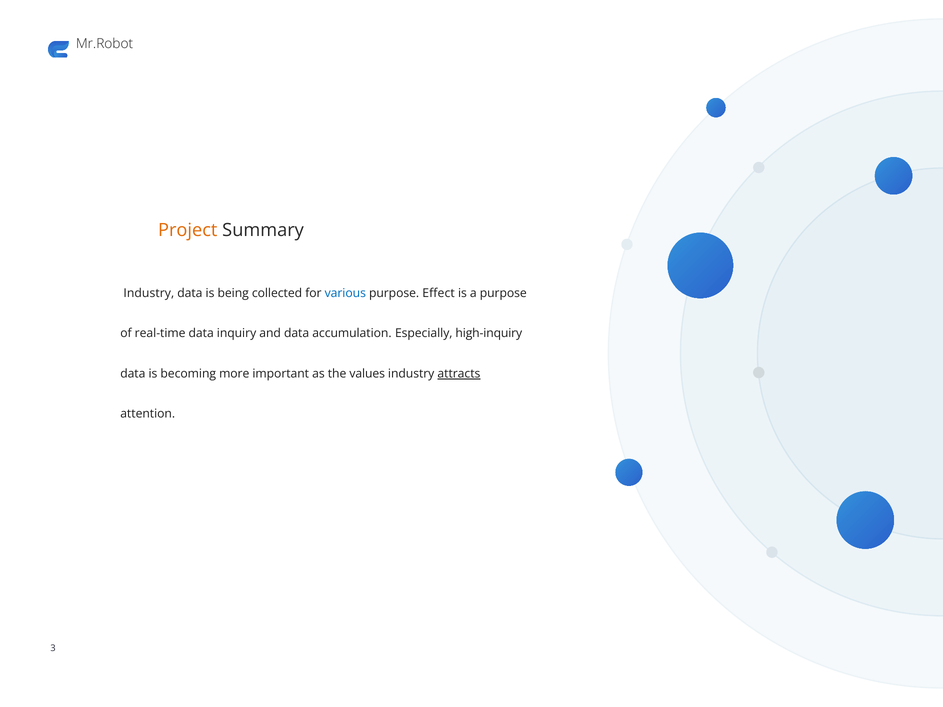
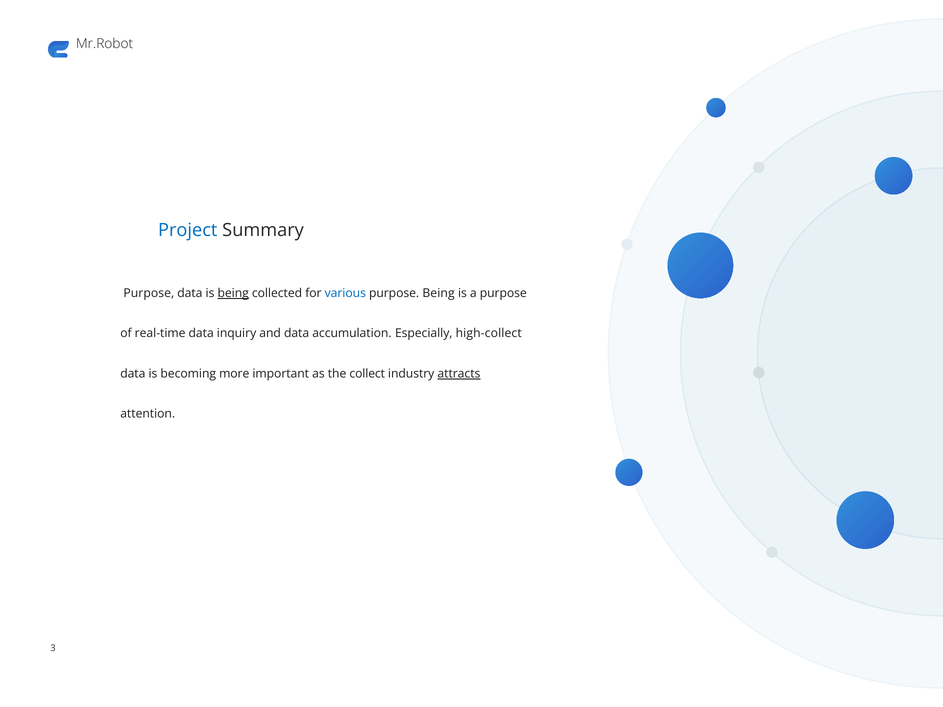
Project colour: orange -> blue
Industry at (149, 293): Industry -> Purpose
being at (233, 293) underline: none -> present
purpose Effect: Effect -> Being
high-inquiry: high-inquiry -> high-collect
values: values -> collect
